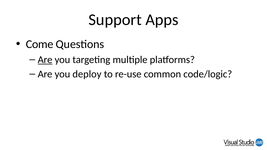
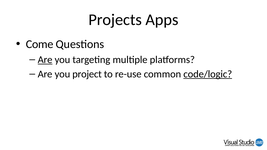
Support: Support -> Projects
deploy: deploy -> project
code/logic underline: none -> present
